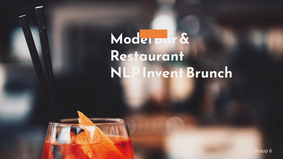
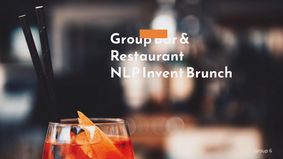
Model at (131, 39): Model -> Group
